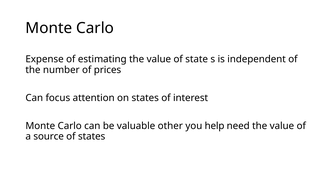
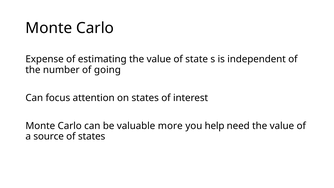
prices: prices -> going
other: other -> more
